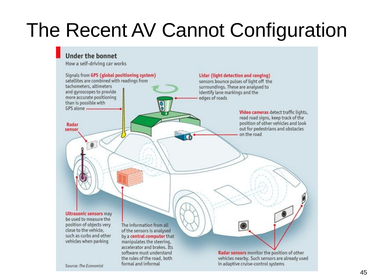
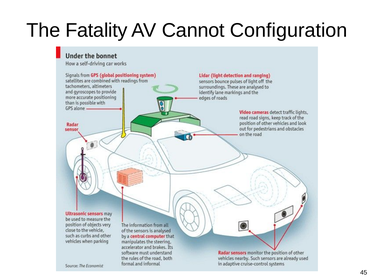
Recent: Recent -> Fatality
